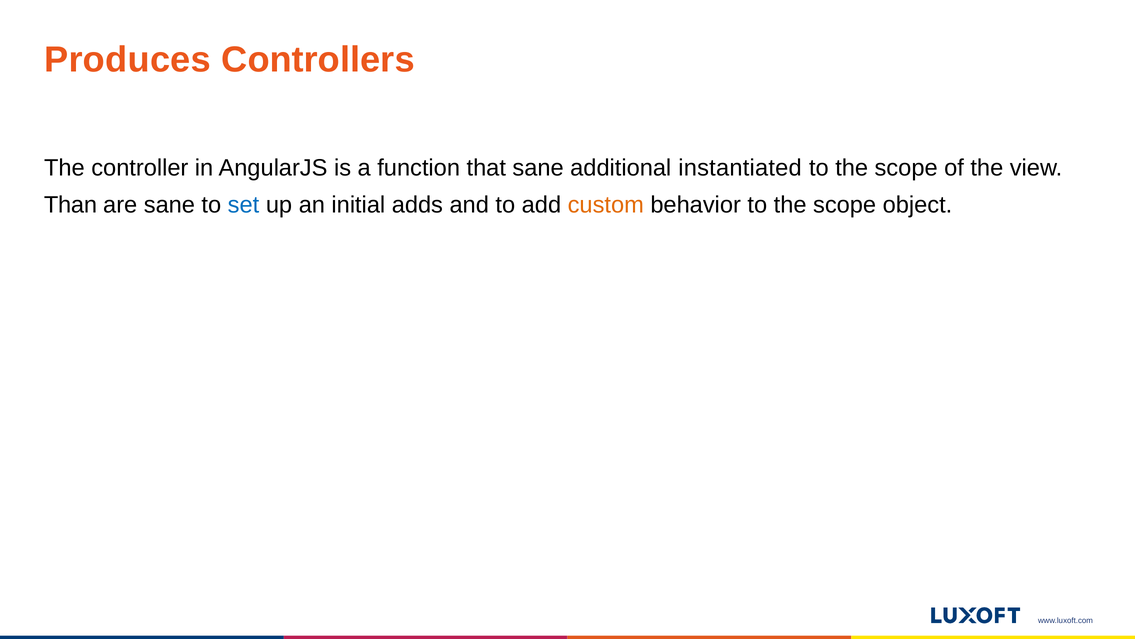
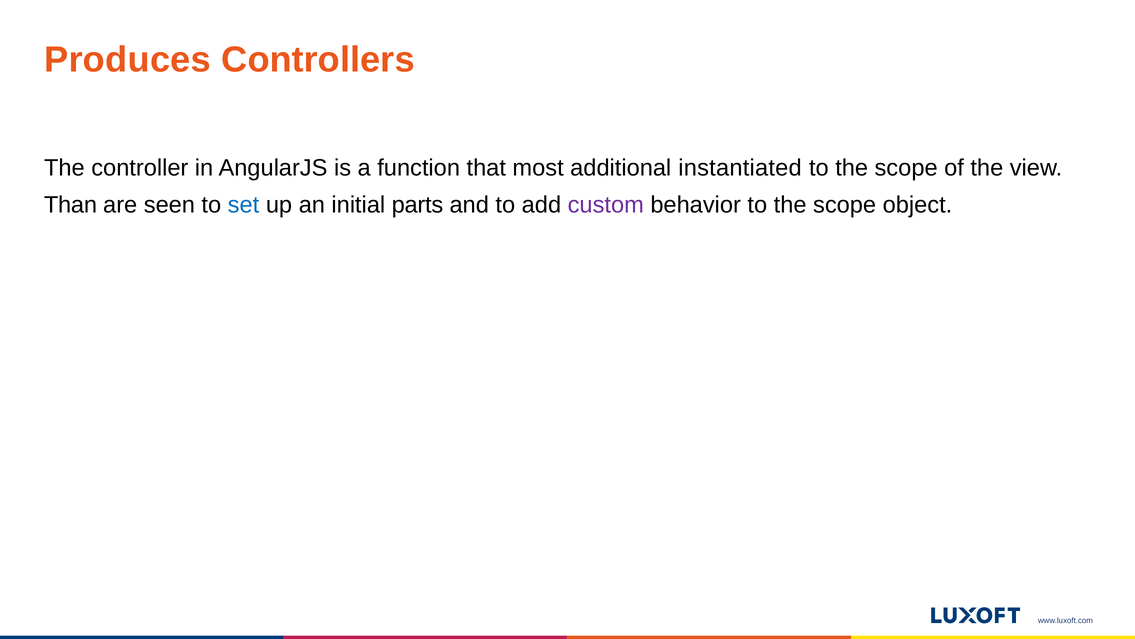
that sane: sane -> most
are sane: sane -> seen
adds: adds -> parts
custom colour: orange -> purple
